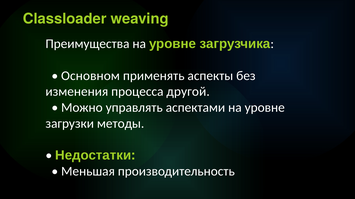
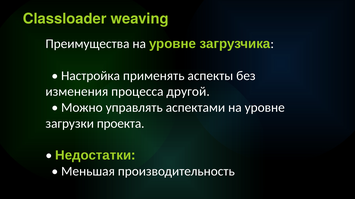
Основном: Основном -> Настройка
методы: методы -> проекта
